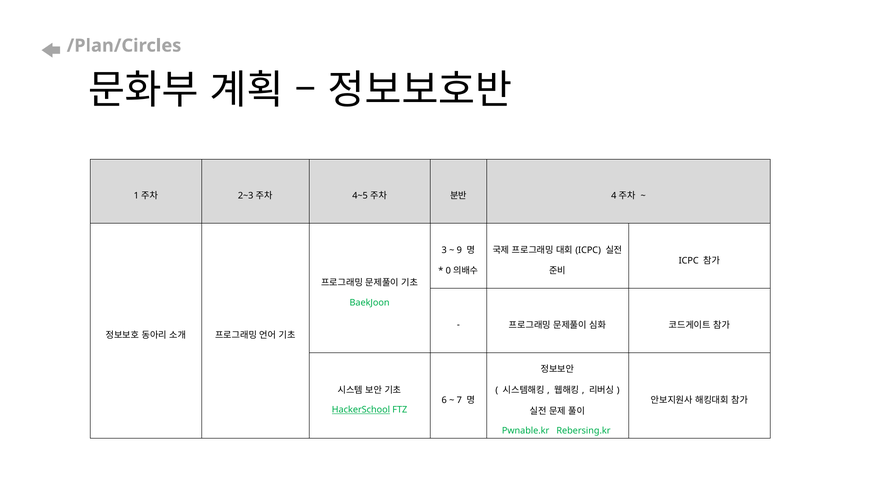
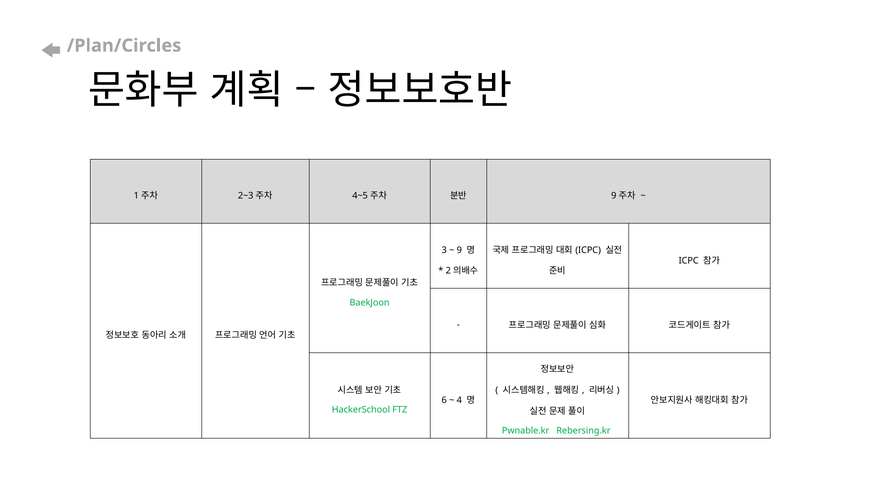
4 at (614, 196): 4 -> 9
0: 0 -> 2
7: 7 -> 4
HackerSchool underline: present -> none
